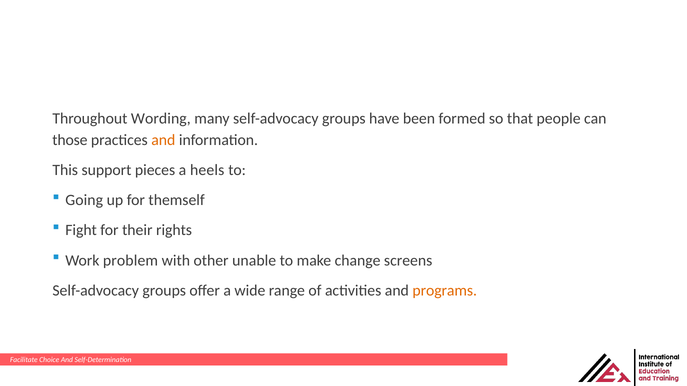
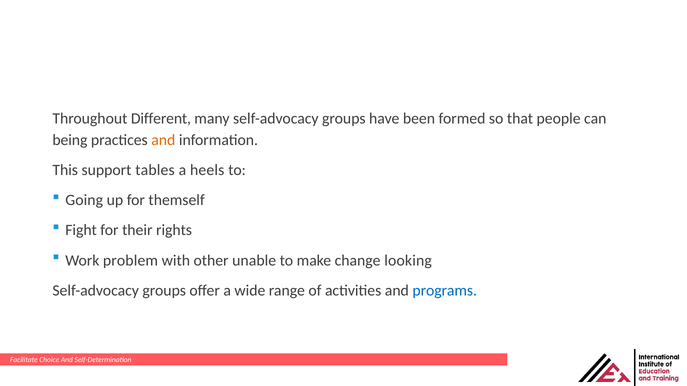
Wording: Wording -> Different
those: those -> being
pieces: pieces -> tables
screens: screens -> looking
programs colour: orange -> blue
